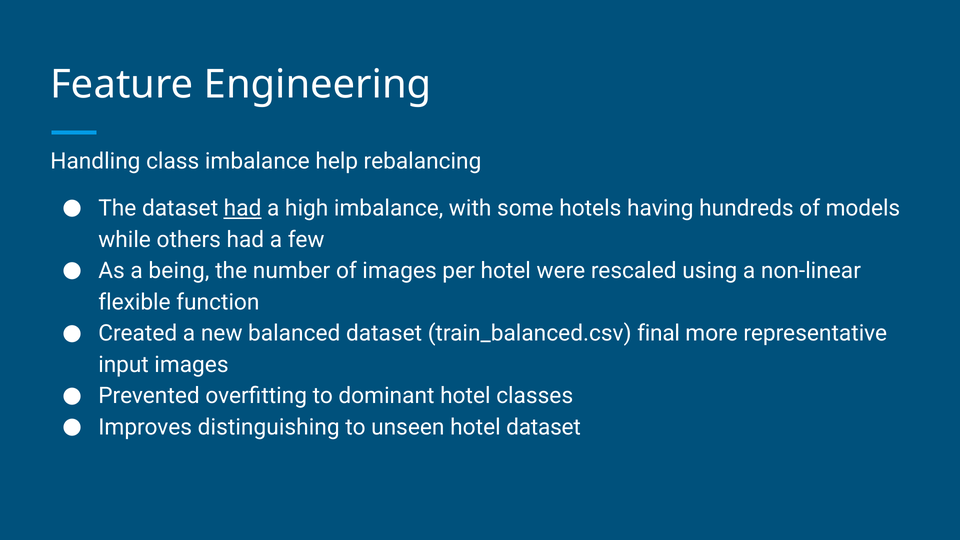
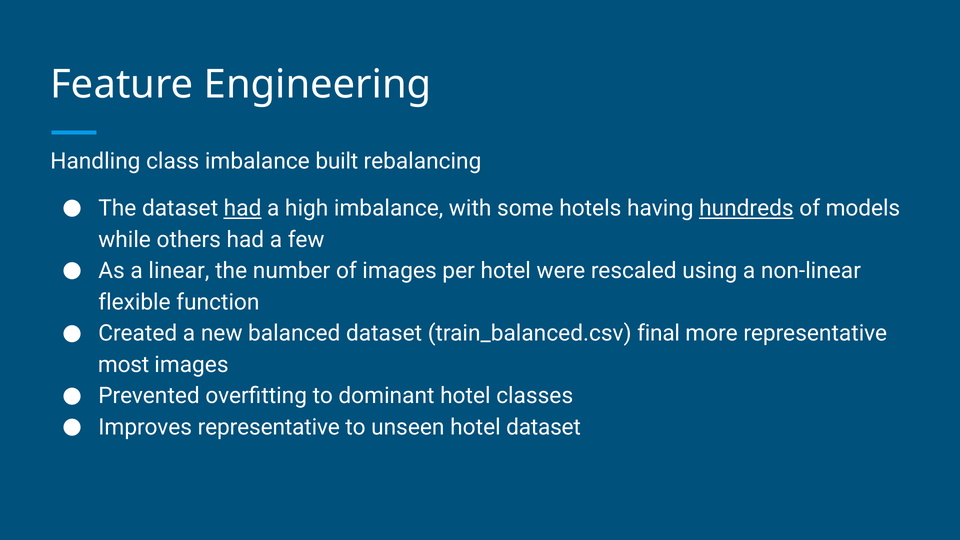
help: help -> built
hundreds underline: none -> present
being: being -> linear
input: input -> most
Improves distinguishing: distinguishing -> representative
